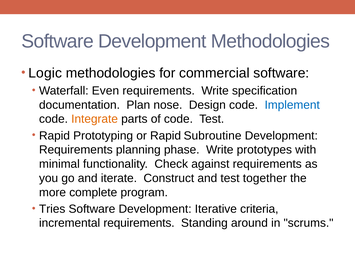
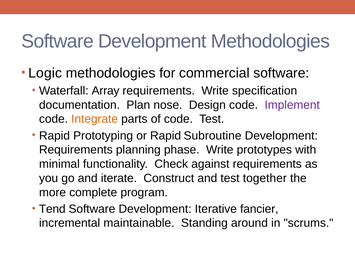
Even: Even -> Array
Implement colour: blue -> purple
Tries: Tries -> Tend
criteria: criteria -> fancier
incremental requirements: requirements -> maintainable
